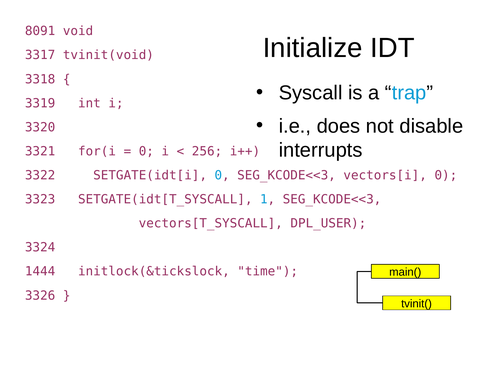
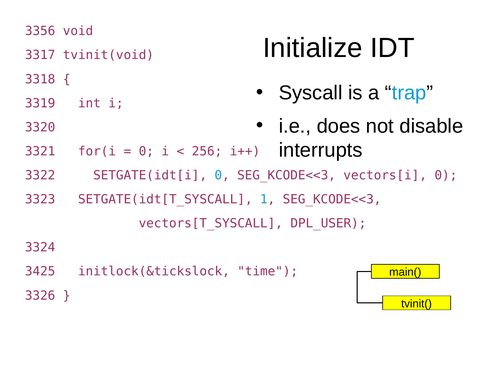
8091: 8091 -> 3356
1444: 1444 -> 3425
